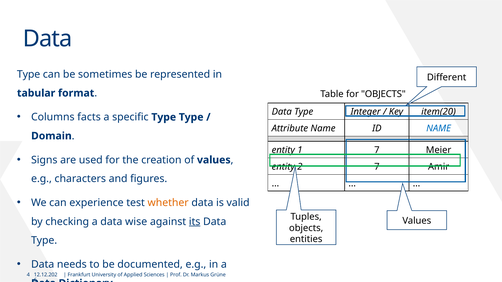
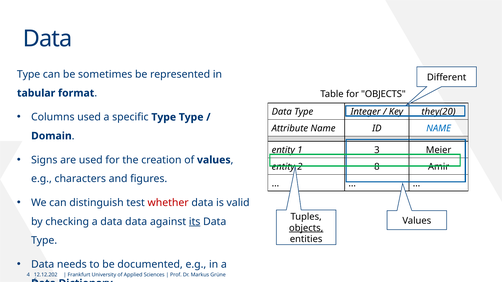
item(20: item(20 -> they(20
Columns facts: facts -> used
1 7: 7 -> 3
7 at (377, 167): 7 -> 8
experience: experience -> distinguish
whether colour: orange -> red
a data wise: wise -> data
objects at (306, 228) underline: none -> present
